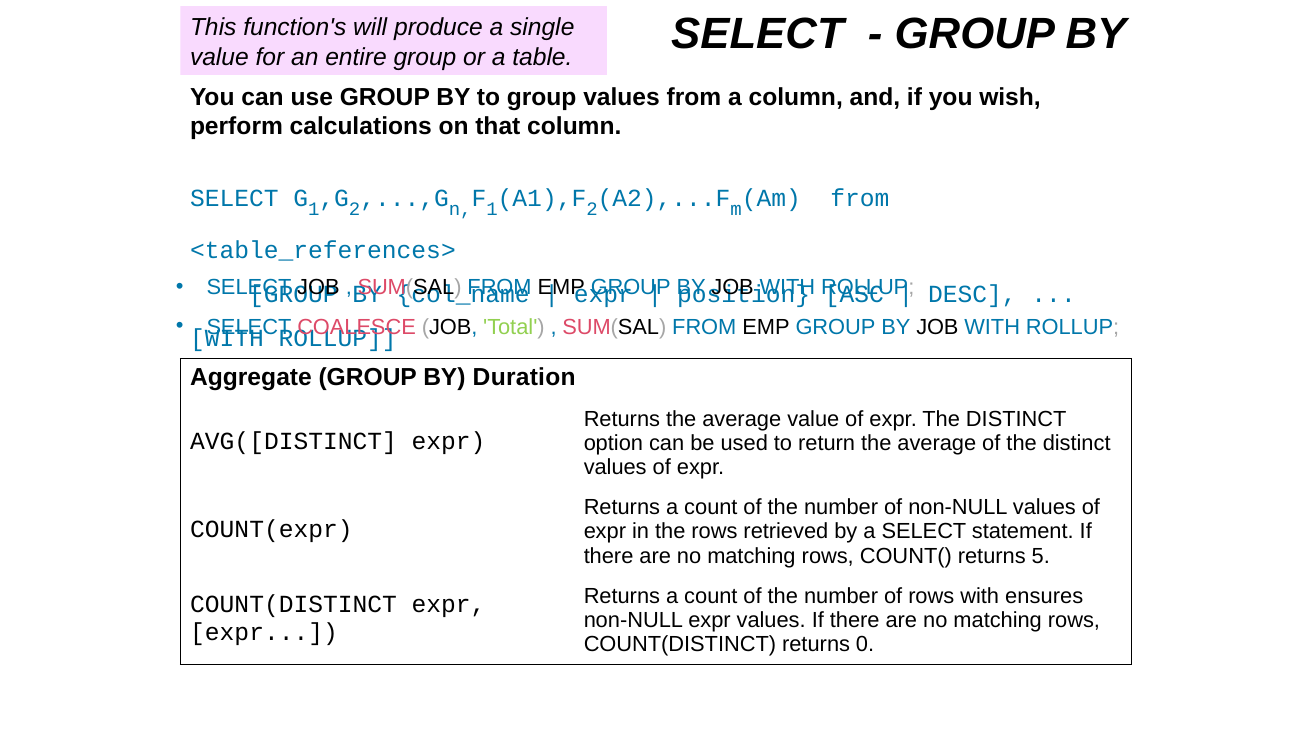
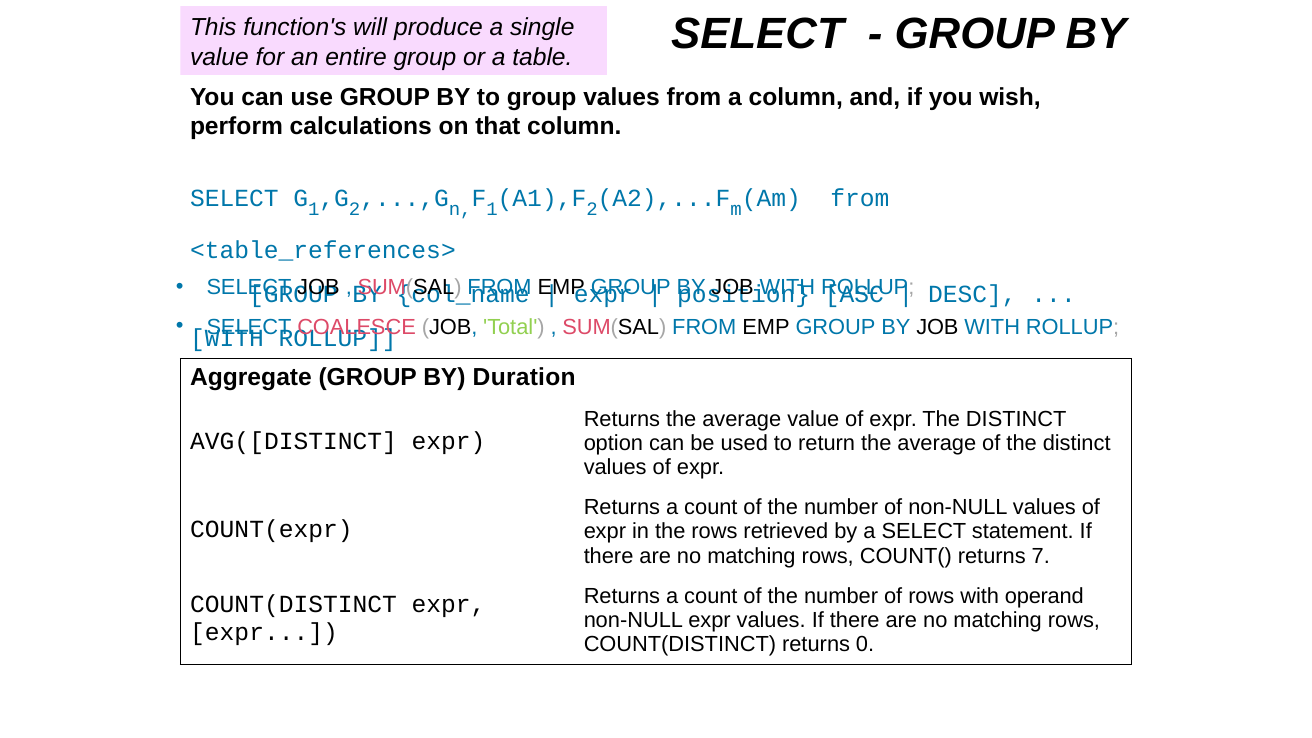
5: 5 -> 7
ensures: ensures -> operand
